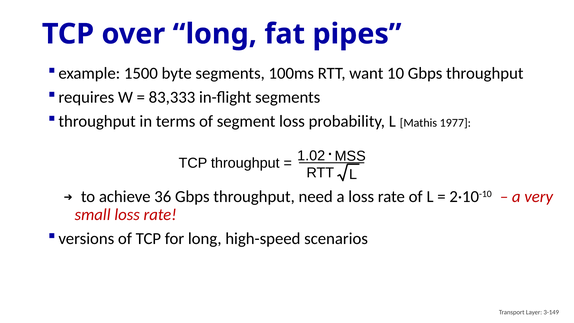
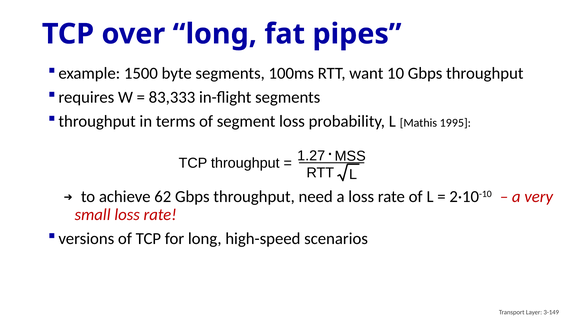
1977: 1977 -> 1995
1.02: 1.02 -> 1.27
36: 36 -> 62
